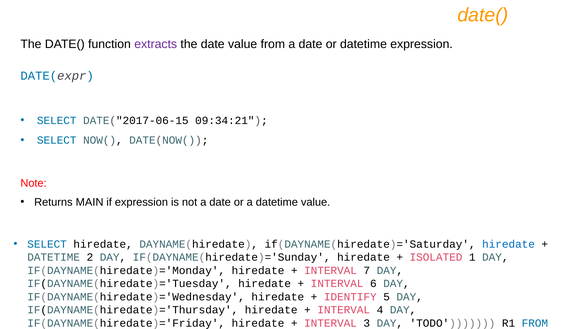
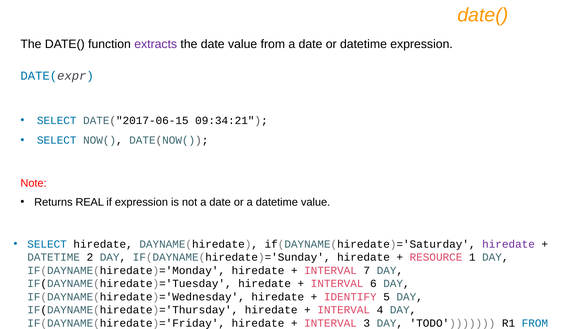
MAIN: MAIN -> REAL
hiredate at (509, 245) colour: blue -> purple
ISOLATED: ISOLATED -> RESOURCE
